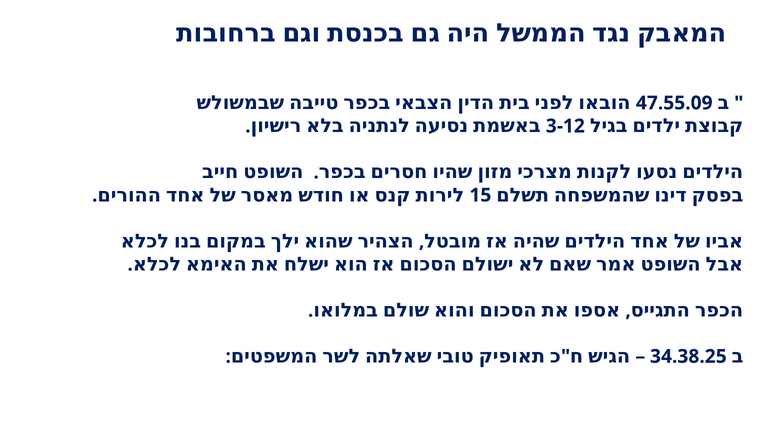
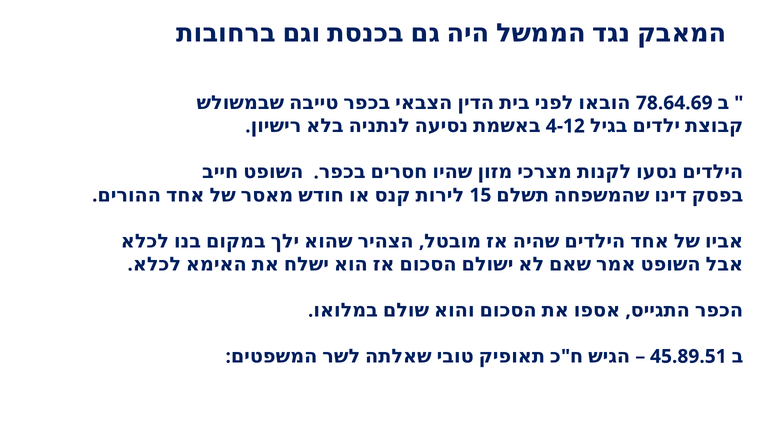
47.55.09: 47.55.09 -> 78.64.69
3-12: 3-12 -> 4-12
34.38.25: 34.38.25 -> 45.89.51
